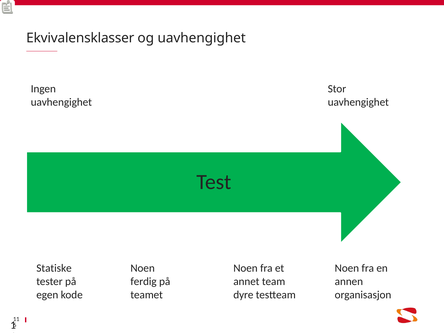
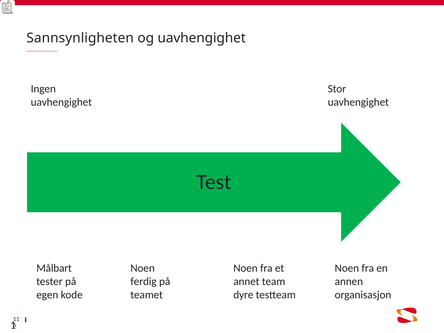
Ekvivalensklasser: Ekvivalensklasser -> Sannsynligheten
Statiske: Statiske -> Målbart
